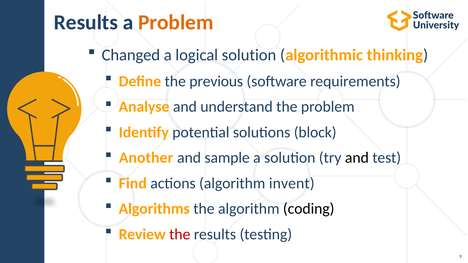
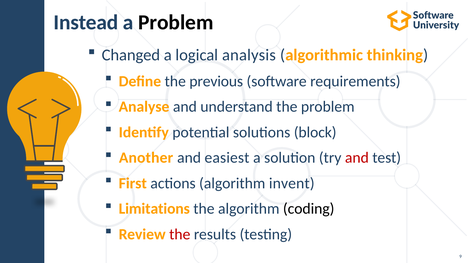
Results at (86, 22): Results -> Instead
Problem at (176, 22) colour: orange -> black
logical solution: solution -> analysis
sample: sample -> easiest
and at (357, 158) colour: black -> red
Find: Find -> First
Algorithms: Algorithms -> Limitations
